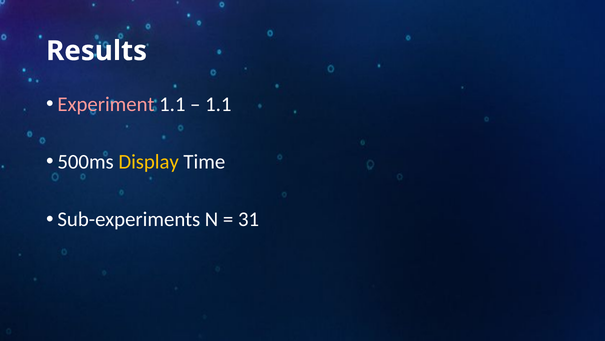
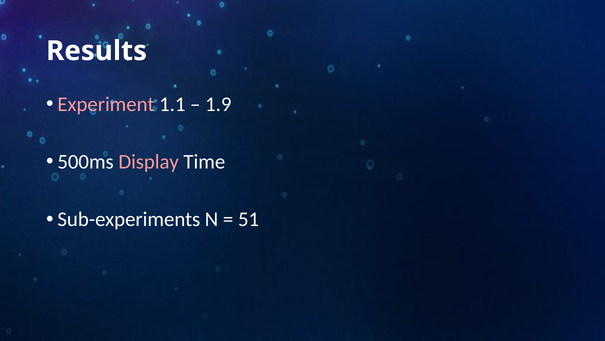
1.1 at (218, 104): 1.1 -> 1.9
Display colour: yellow -> pink
31: 31 -> 51
